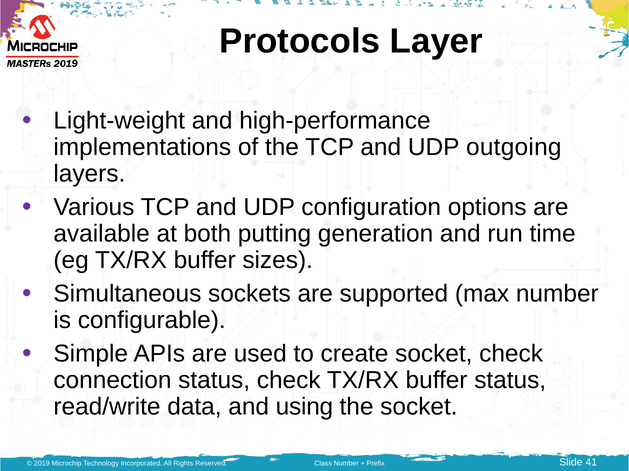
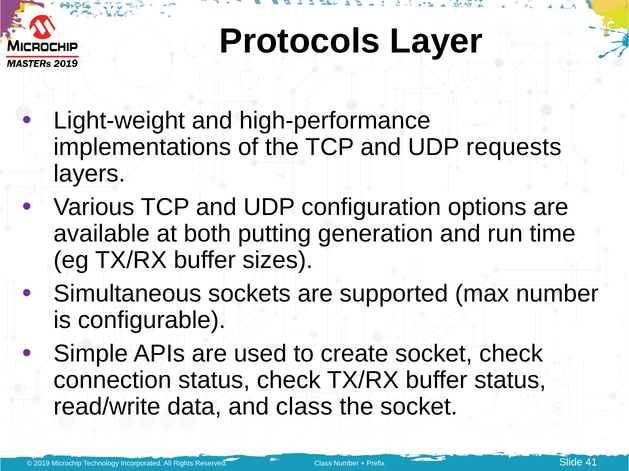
outgoing: outgoing -> requests
and using: using -> class
